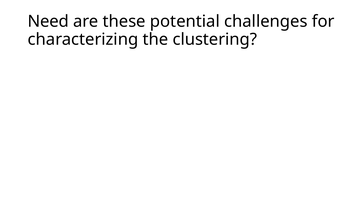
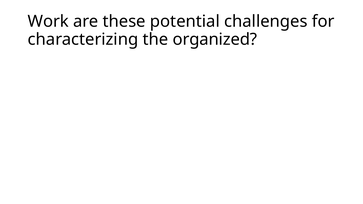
Need: Need -> Work
clustering: clustering -> organized
